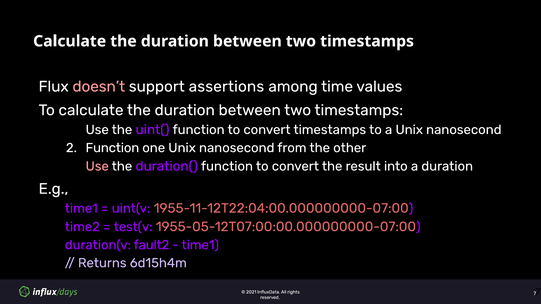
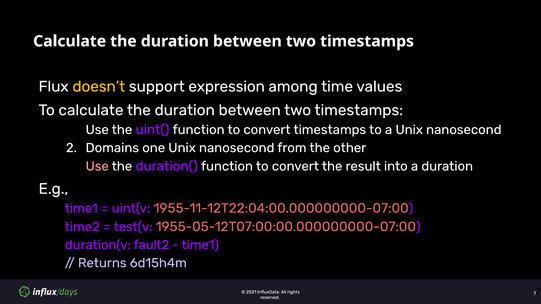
doesn’t colour: pink -> yellow
assertions: assertions -> expression
Function at (112, 148): Function -> Domains
